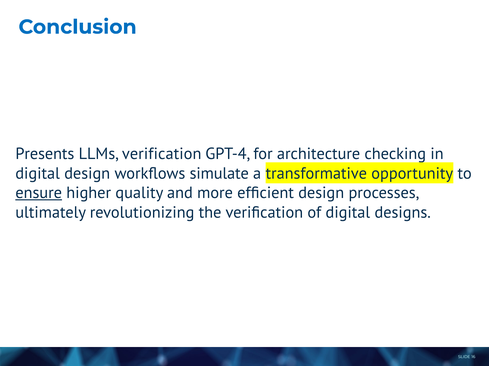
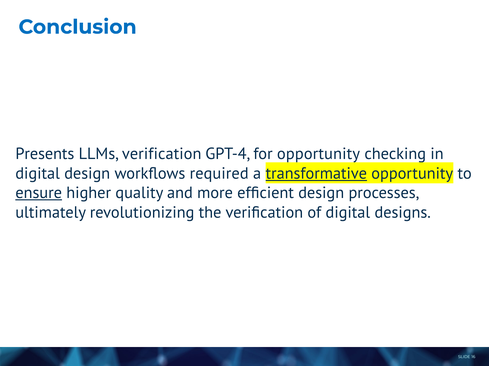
for architecture: architecture -> opportunity
simulate: simulate -> required
transformative underline: none -> present
